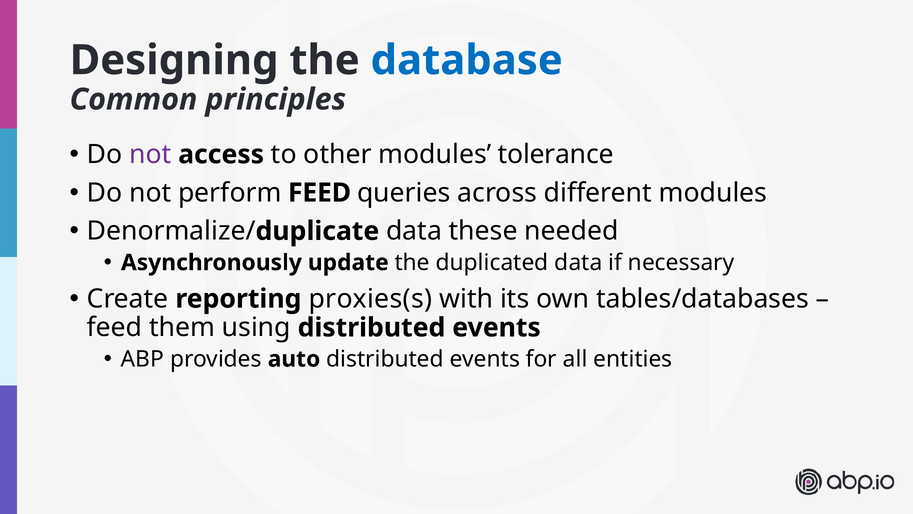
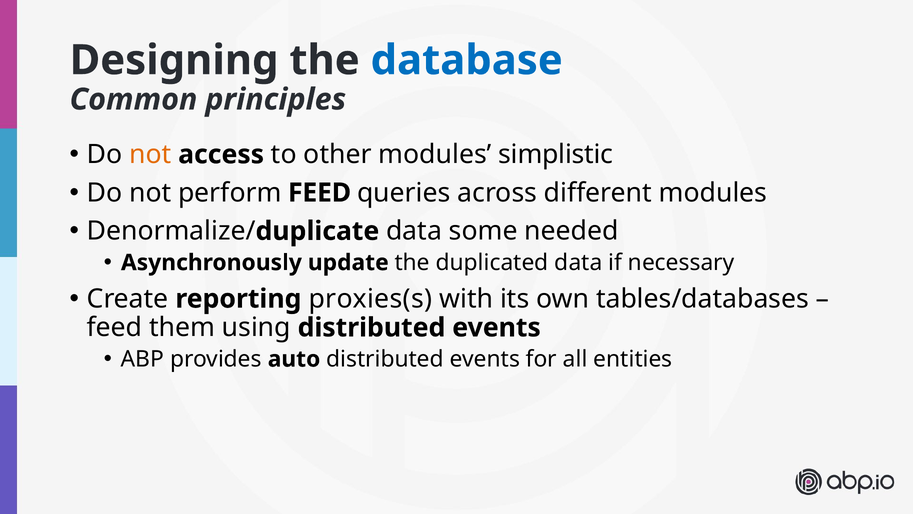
not at (150, 154) colour: purple -> orange
tolerance: tolerance -> simplistic
these: these -> some
